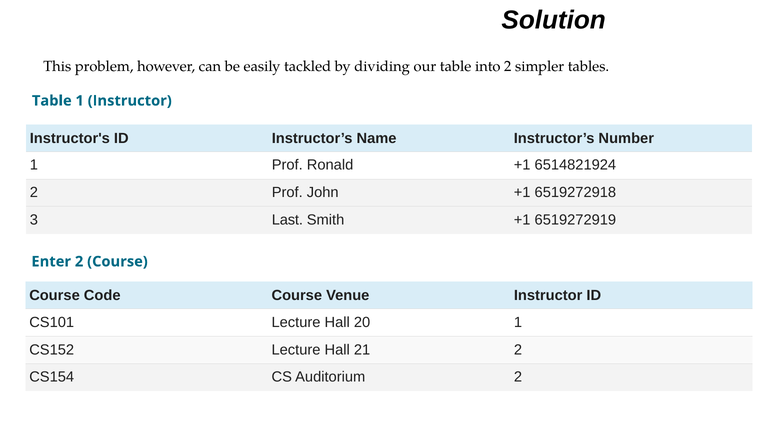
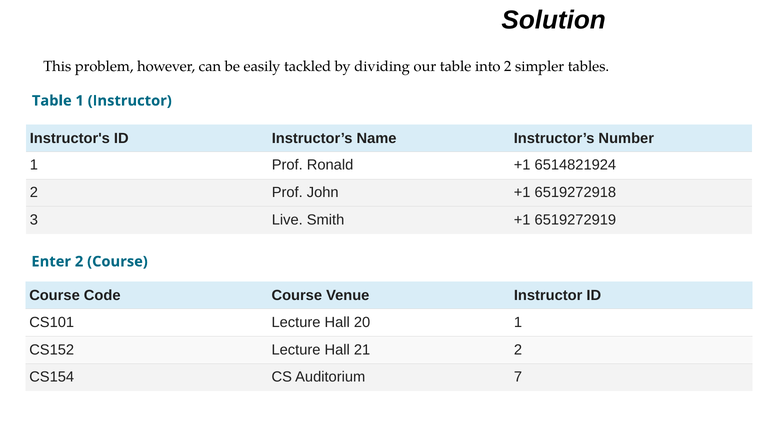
Last: Last -> Live
Auditorium 2: 2 -> 7
